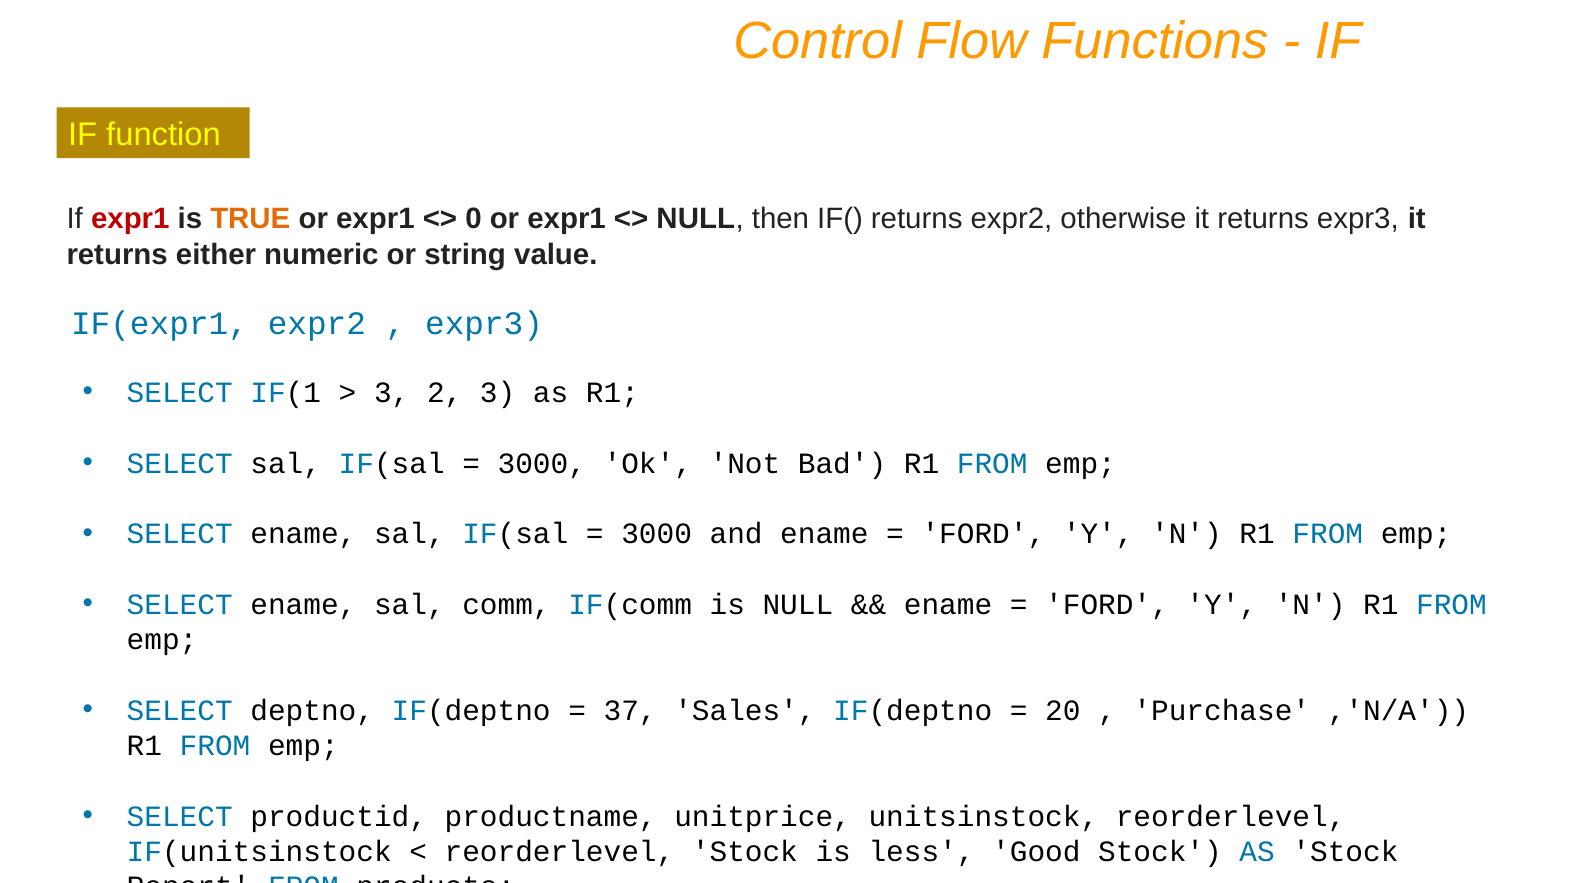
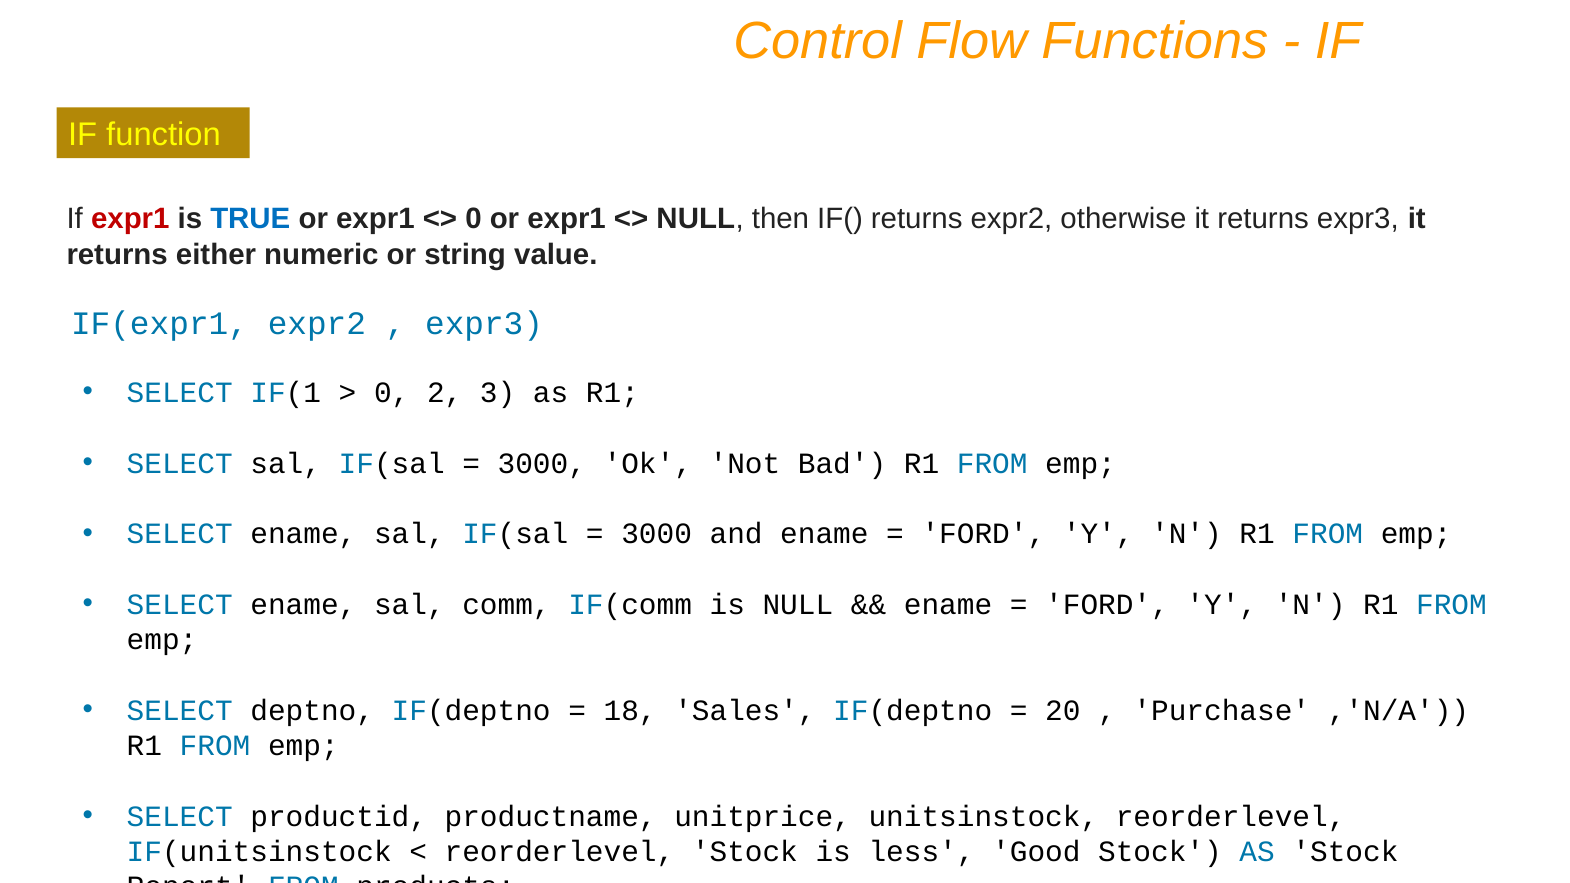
TRUE colour: orange -> blue
3 at (392, 393): 3 -> 0
37: 37 -> 18
